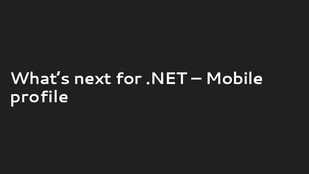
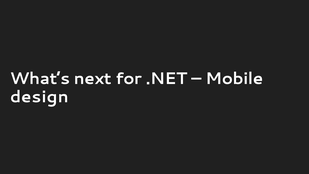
profile: profile -> design
